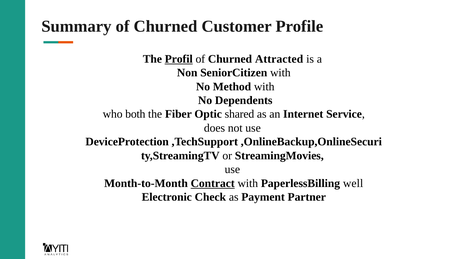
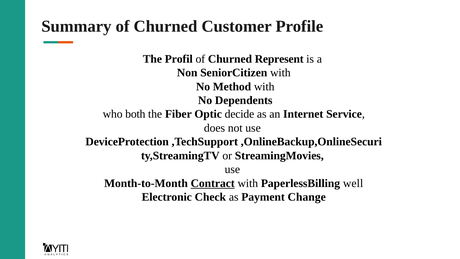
Profil underline: present -> none
Attracted: Attracted -> Represent
shared: shared -> decide
Partner: Partner -> Change
